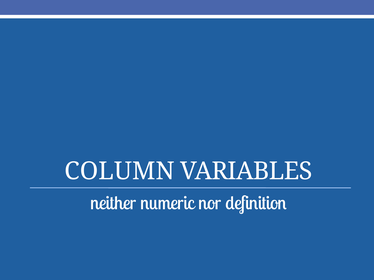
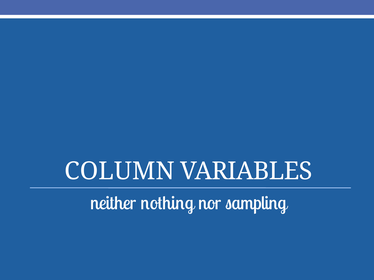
numeric: numeric -> nothing
definition: definition -> sampling
